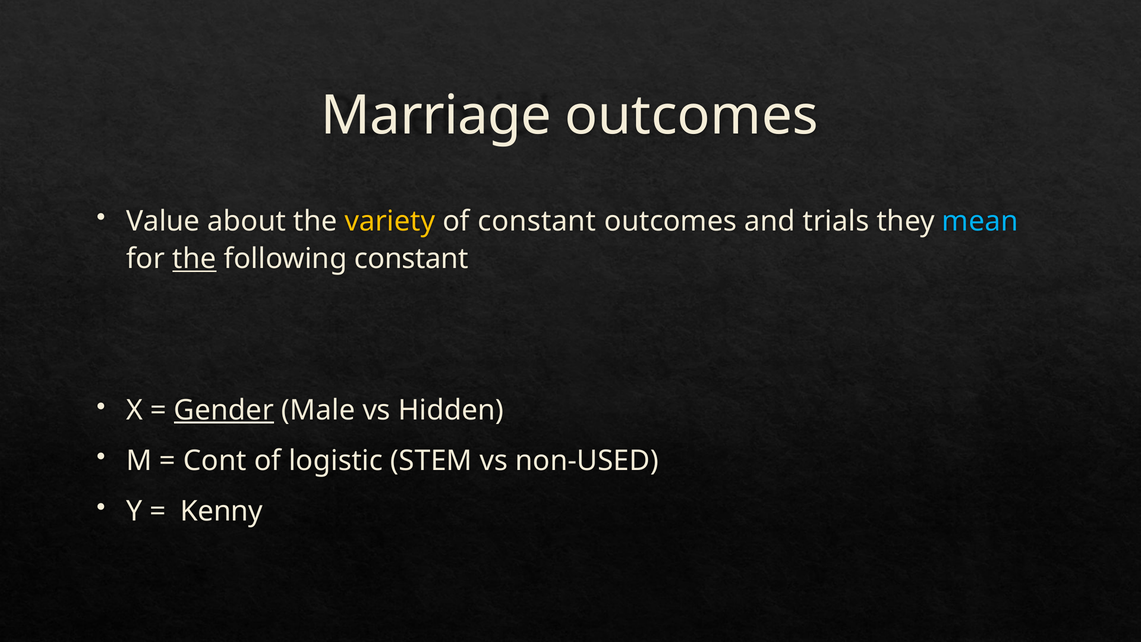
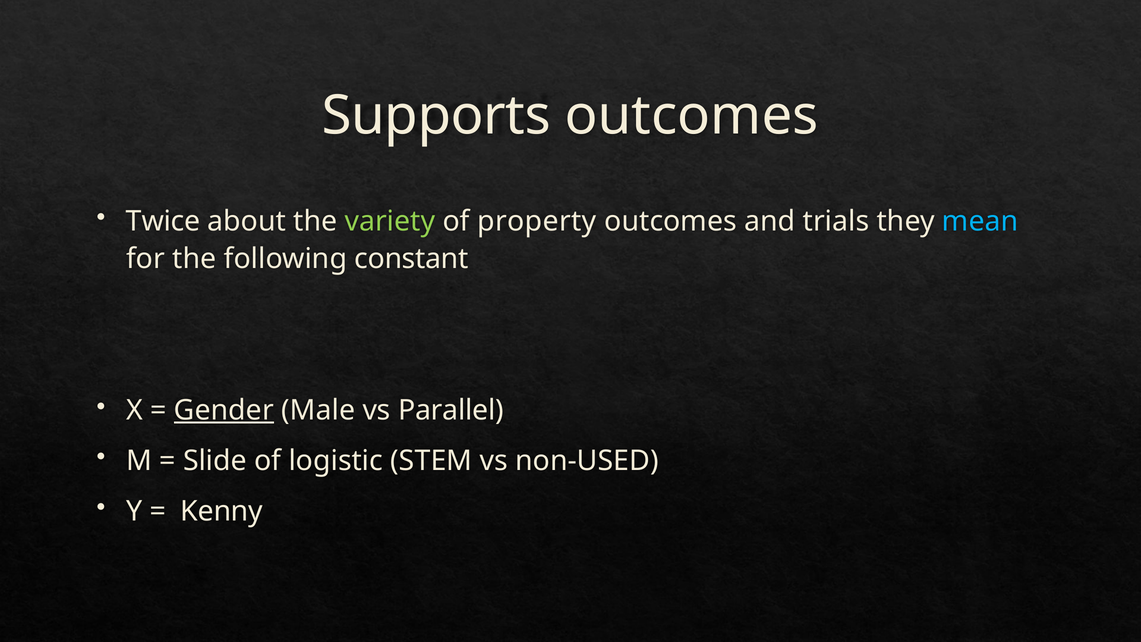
Marriage: Marriage -> Supports
Value: Value -> Twice
variety colour: yellow -> light green
of constant: constant -> property
the at (194, 259) underline: present -> none
Hidden: Hidden -> Parallel
Cont: Cont -> Slide
